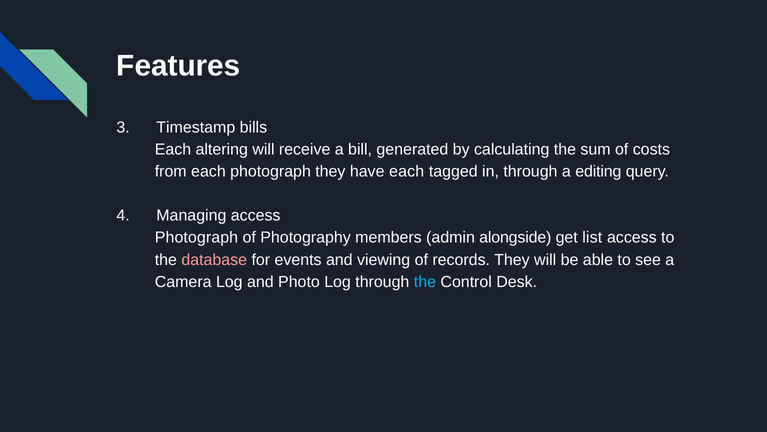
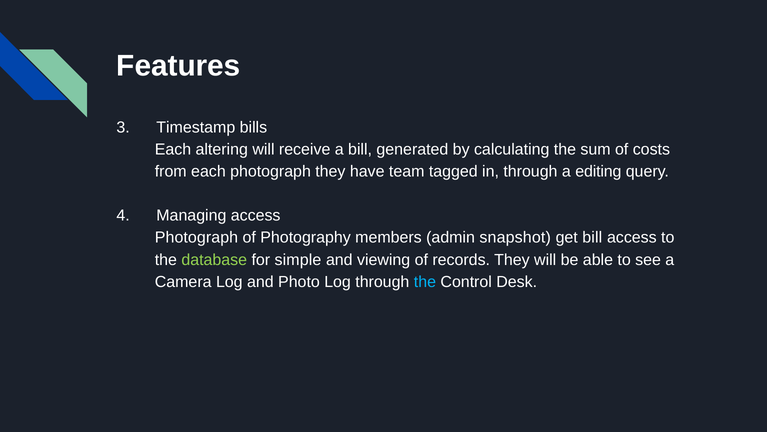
have each: each -> team
alongside: alongside -> snapshot
get list: list -> bill
database colour: pink -> light green
events: events -> simple
